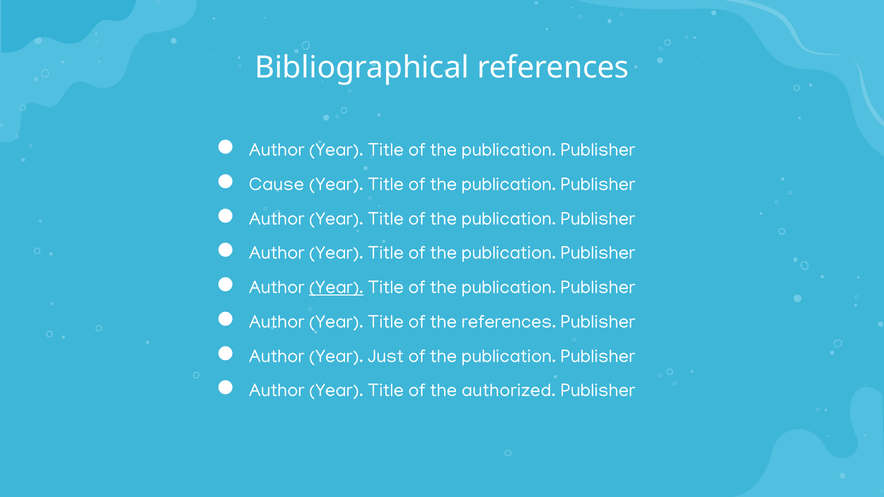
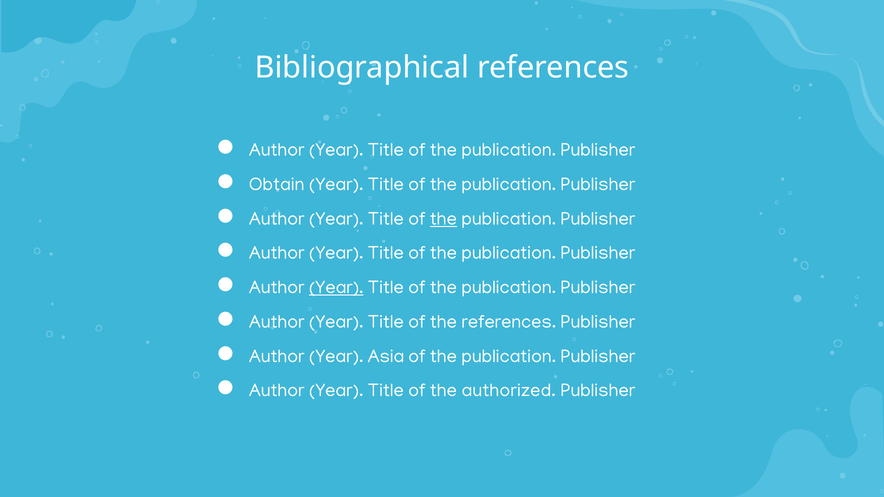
Cause: Cause -> Obtain
the at (443, 219) underline: none -> present
Just: Just -> Asia
